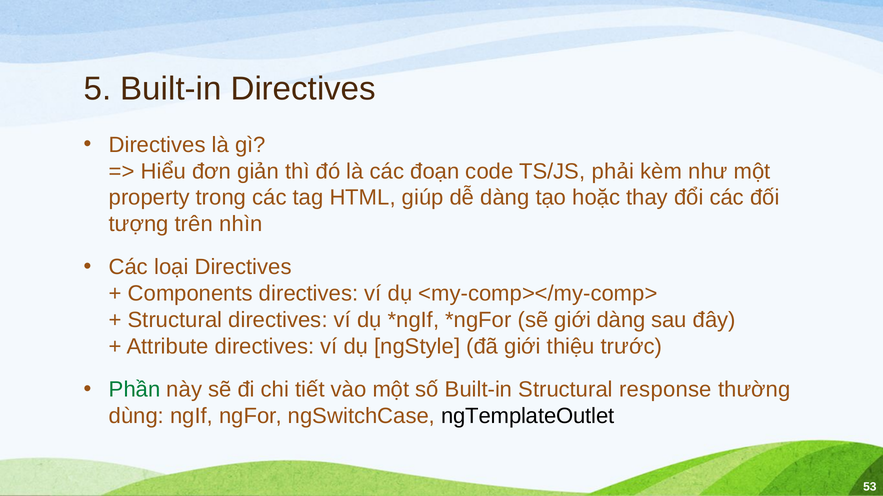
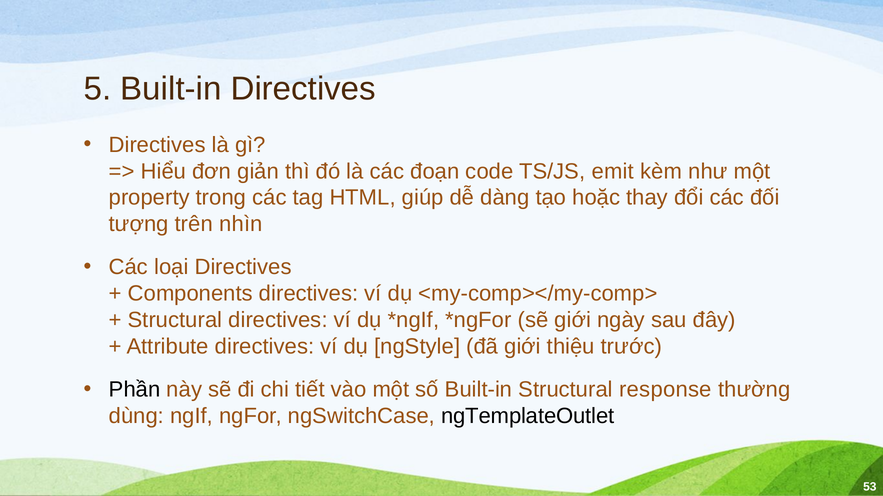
phải: phải -> emit
giới dàng: dàng -> ngày
Phần colour: green -> black
